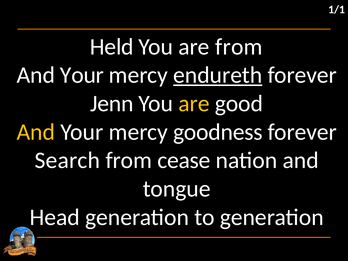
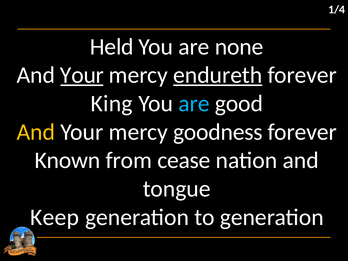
1/1: 1/1 -> 1/4
are from: from -> none
Your at (82, 75) underline: none -> present
Jenn: Jenn -> King
are at (194, 104) colour: yellow -> light blue
Search: Search -> Known
Head: Head -> Keep
